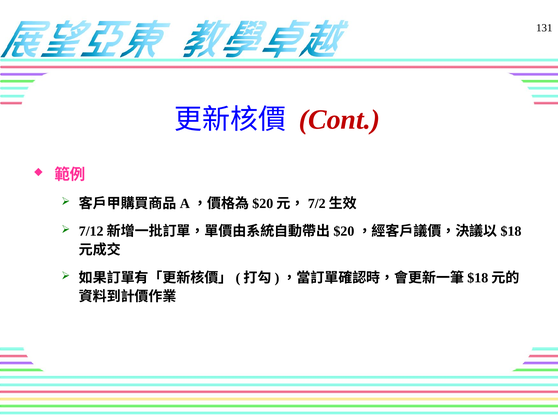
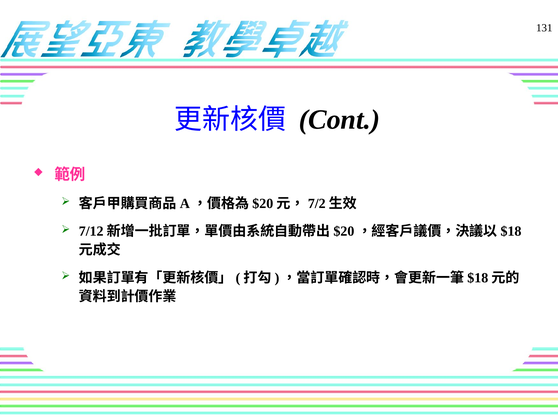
Cont colour: red -> black
